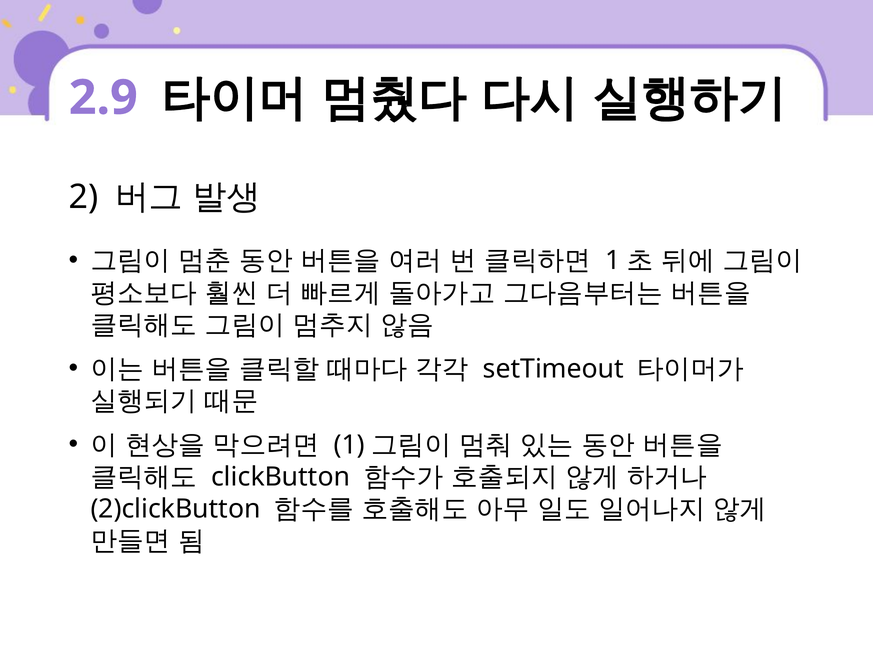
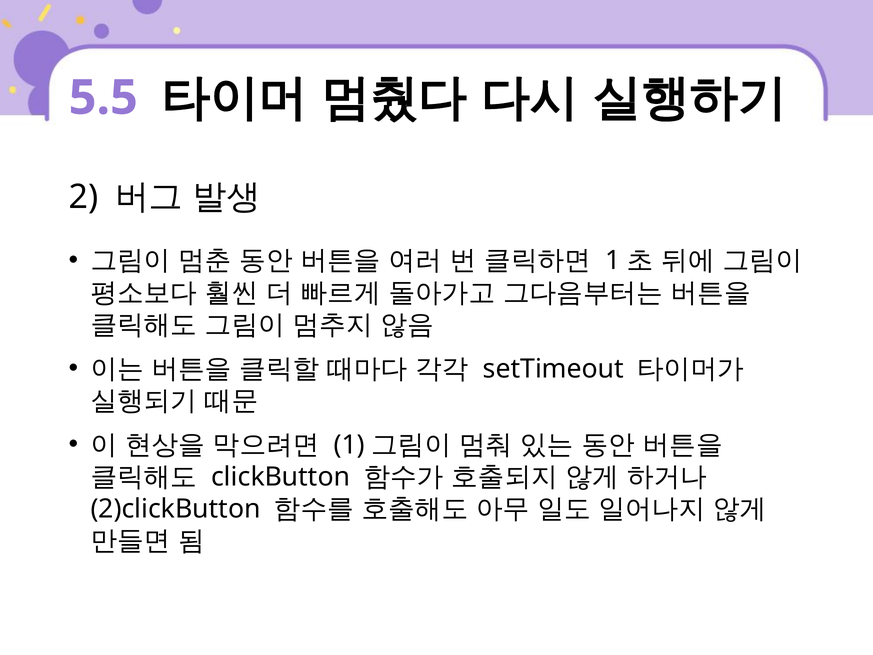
2.9: 2.9 -> 5.5
